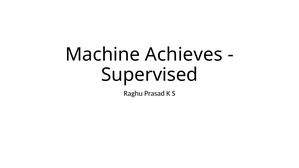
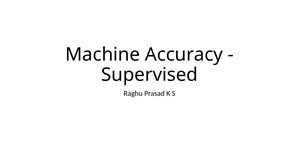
Achieves: Achieves -> Accuracy
